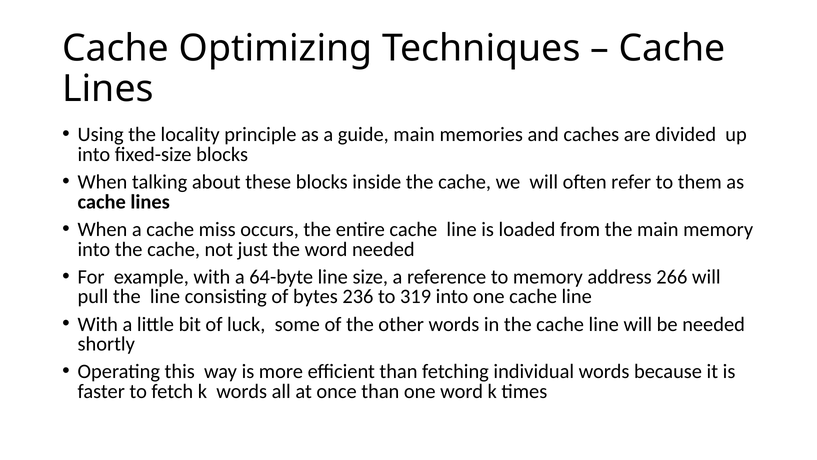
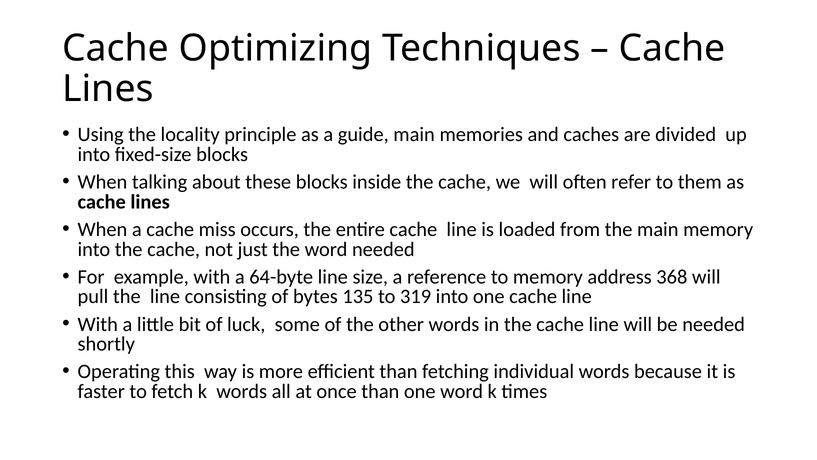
266: 266 -> 368
236: 236 -> 135
